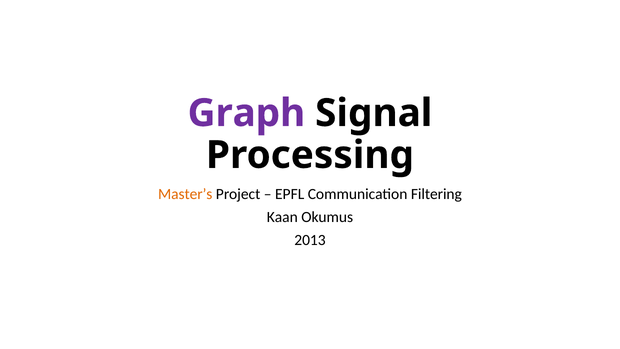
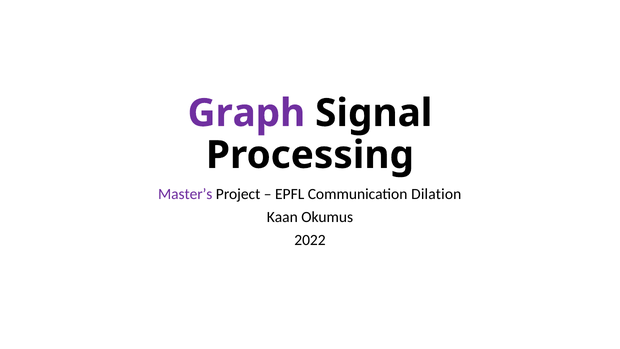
Master’s colour: orange -> purple
Filtering: Filtering -> Dilation
2013: 2013 -> 2022
